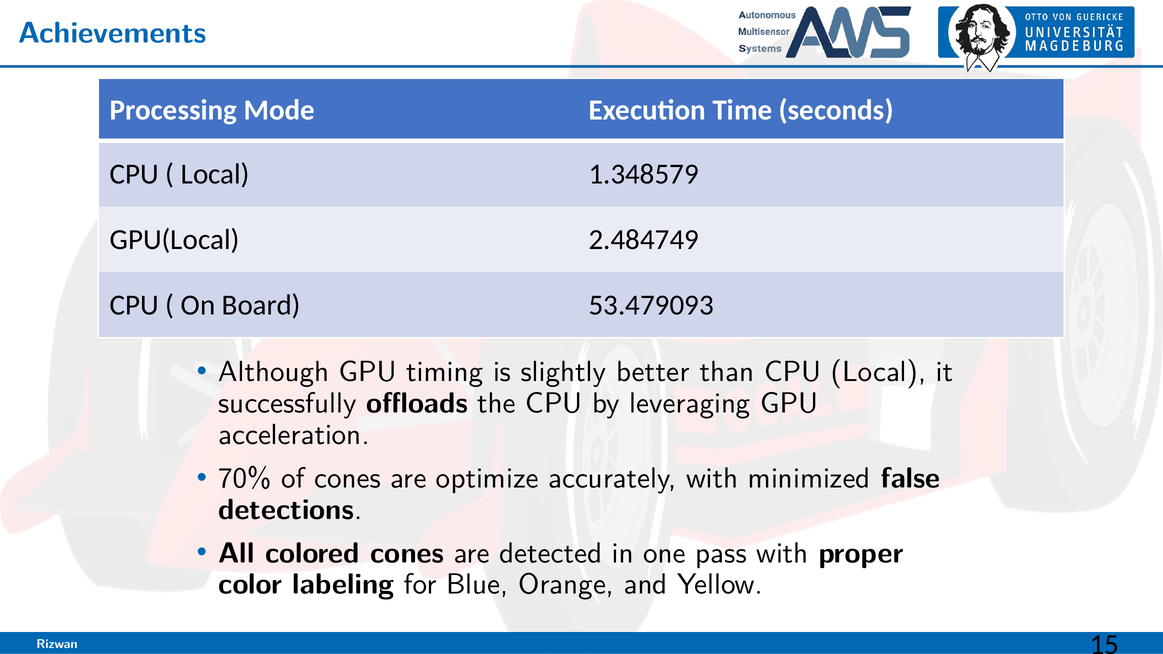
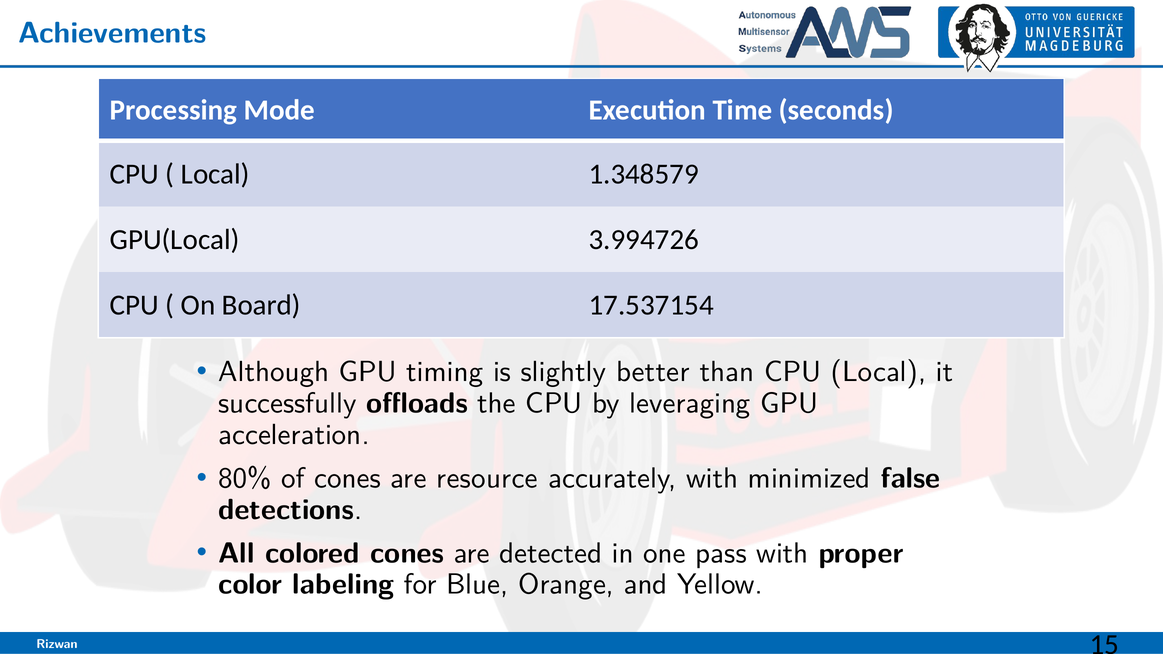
2.484749: 2.484749 -> 3.994726
53.479093: 53.479093 -> 17.537154
70%: 70% -> 80%
optimize: optimize -> resource
